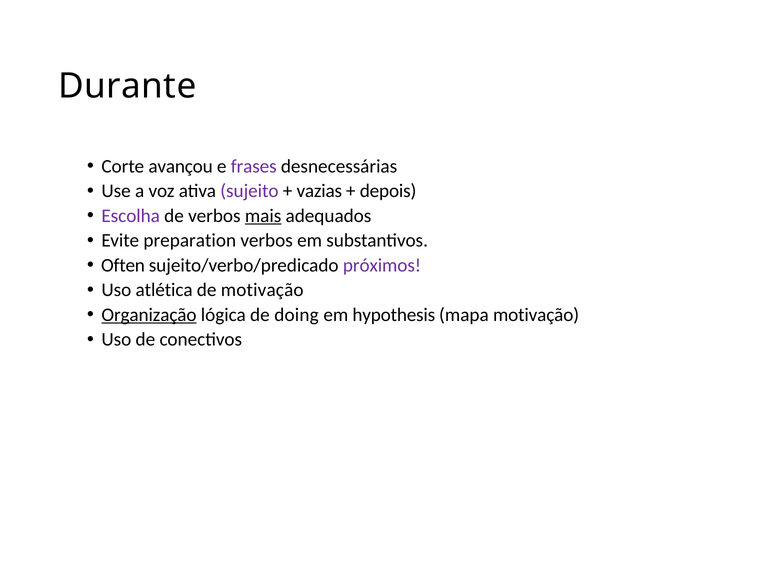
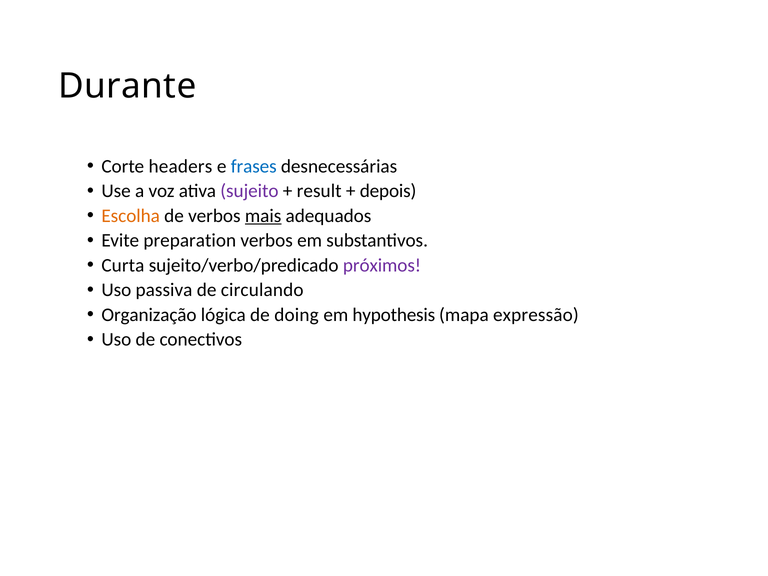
avançou: avançou -> headers
frases colour: purple -> blue
vazias: vazias -> result
Escolha colour: purple -> orange
Often: Often -> Curta
atlética: atlética -> passiva
de motivação: motivação -> circulando
Organização underline: present -> none
mapa motivação: motivação -> expressão
